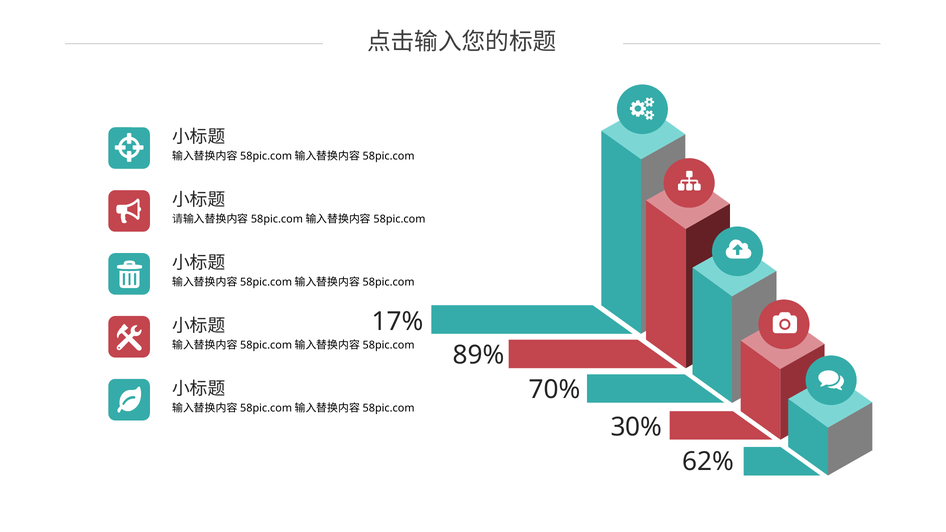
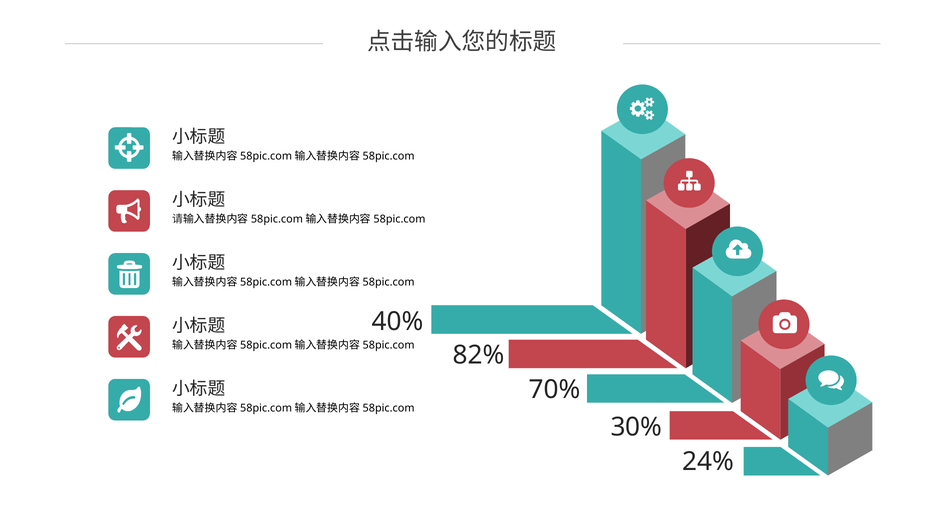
17%: 17% -> 40%
89%: 89% -> 82%
62%: 62% -> 24%
